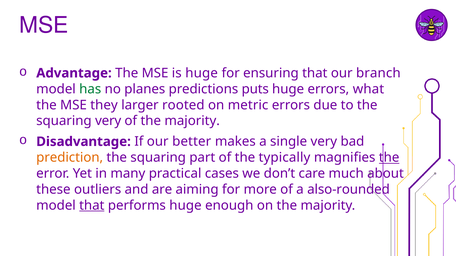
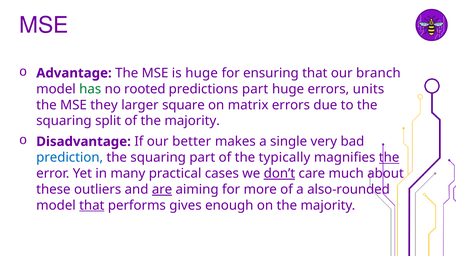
planes: planes -> rooted
predictions puts: puts -> part
what: what -> units
rooted: rooted -> square
metric: metric -> matrix
squaring very: very -> split
prediction colour: orange -> blue
don’t underline: none -> present
are underline: none -> present
performs huge: huge -> gives
